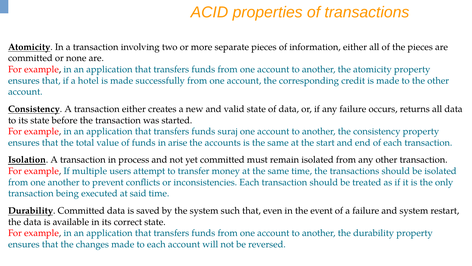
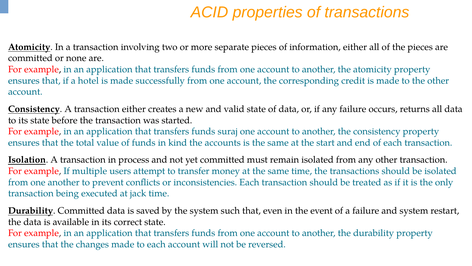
arise: arise -> kind
said: said -> jack
